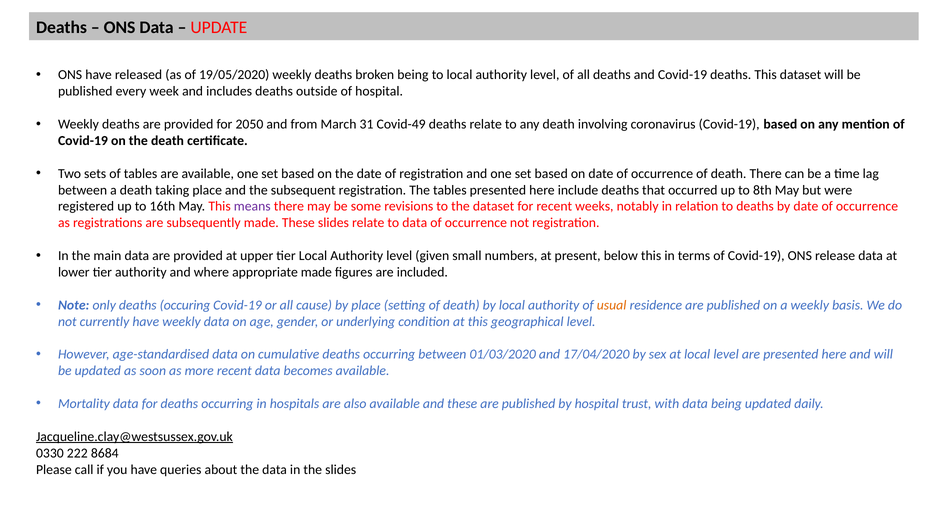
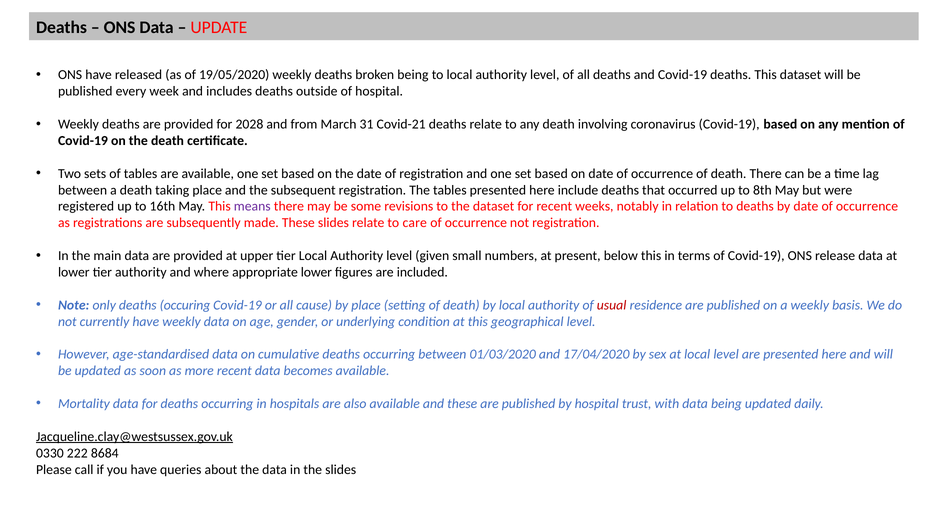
2050: 2050 -> 2028
Covid-49: Covid-49 -> Covid-21
to data: data -> care
appropriate made: made -> lower
usual colour: orange -> red
